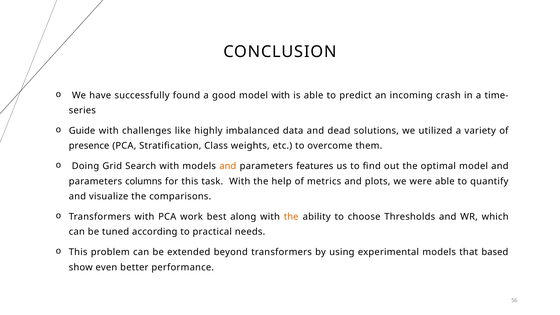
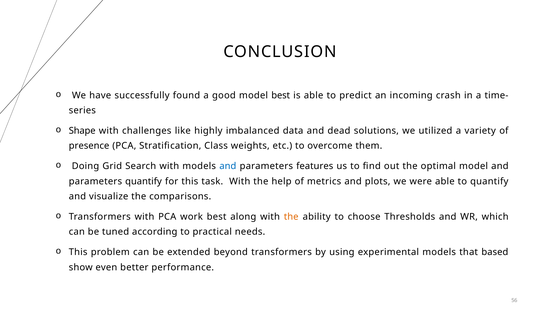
model with: with -> best
Guide: Guide -> Shape
and at (228, 166) colour: orange -> blue
parameters columns: columns -> quantify
